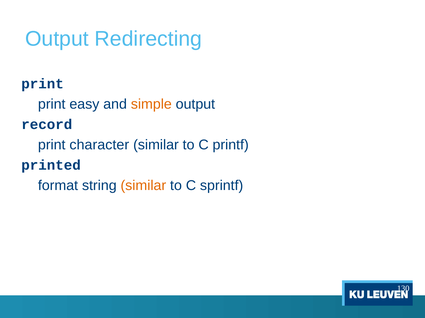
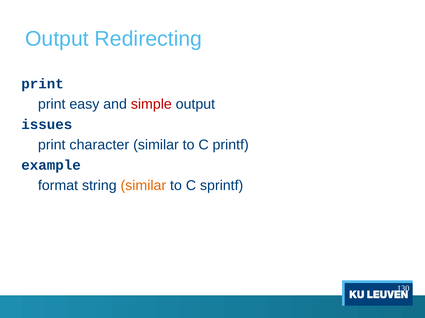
simple colour: orange -> red
record: record -> issues
printed: printed -> example
